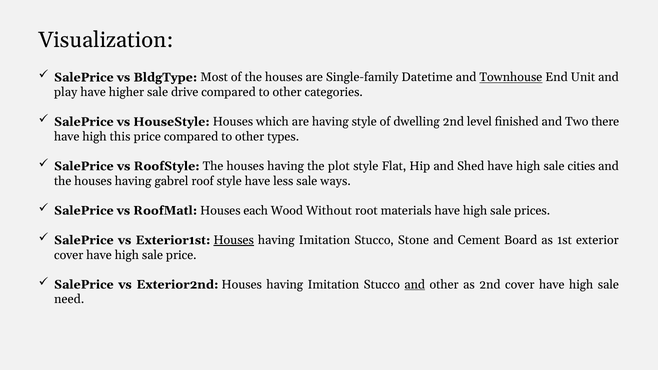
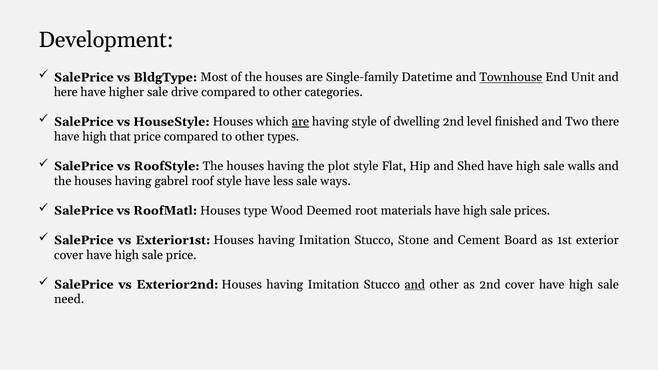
Visualization: Visualization -> Development
play: play -> here
are at (300, 122) underline: none -> present
this: this -> that
cities: cities -> walls
each: each -> type
Without: Without -> Deemed
Houses at (234, 240) underline: present -> none
